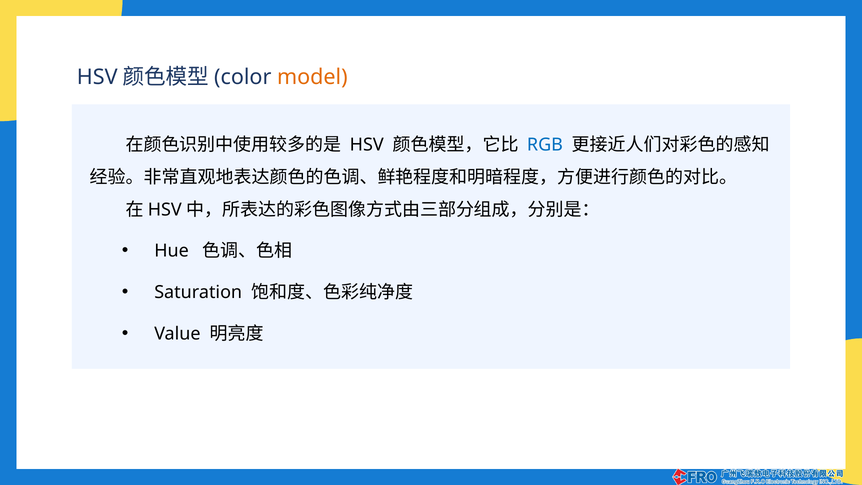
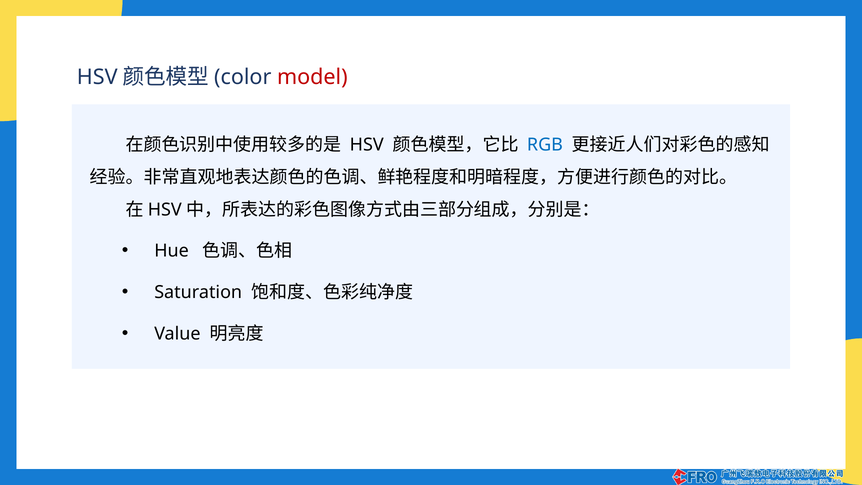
model colour: orange -> red
